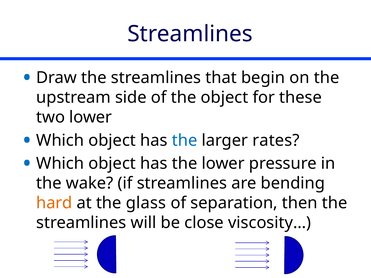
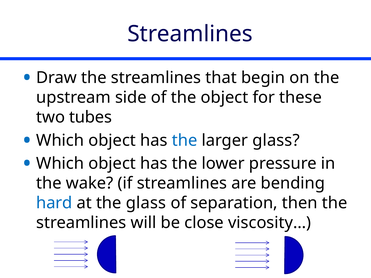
two lower: lower -> tubes
larger rates: rates -> glass
hard colour: orange -> blue
